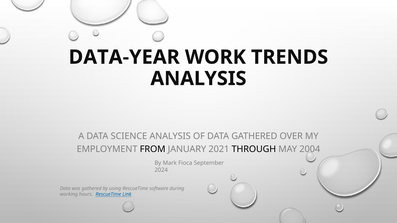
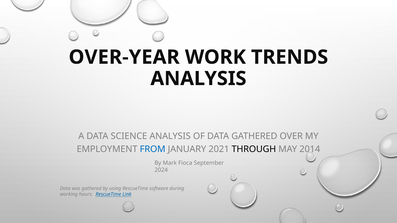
DATA-YEAR: DATA-YEAR -> OVER-YEAR
FROM colour: black -> blue
2004: 2004 -> 2014
